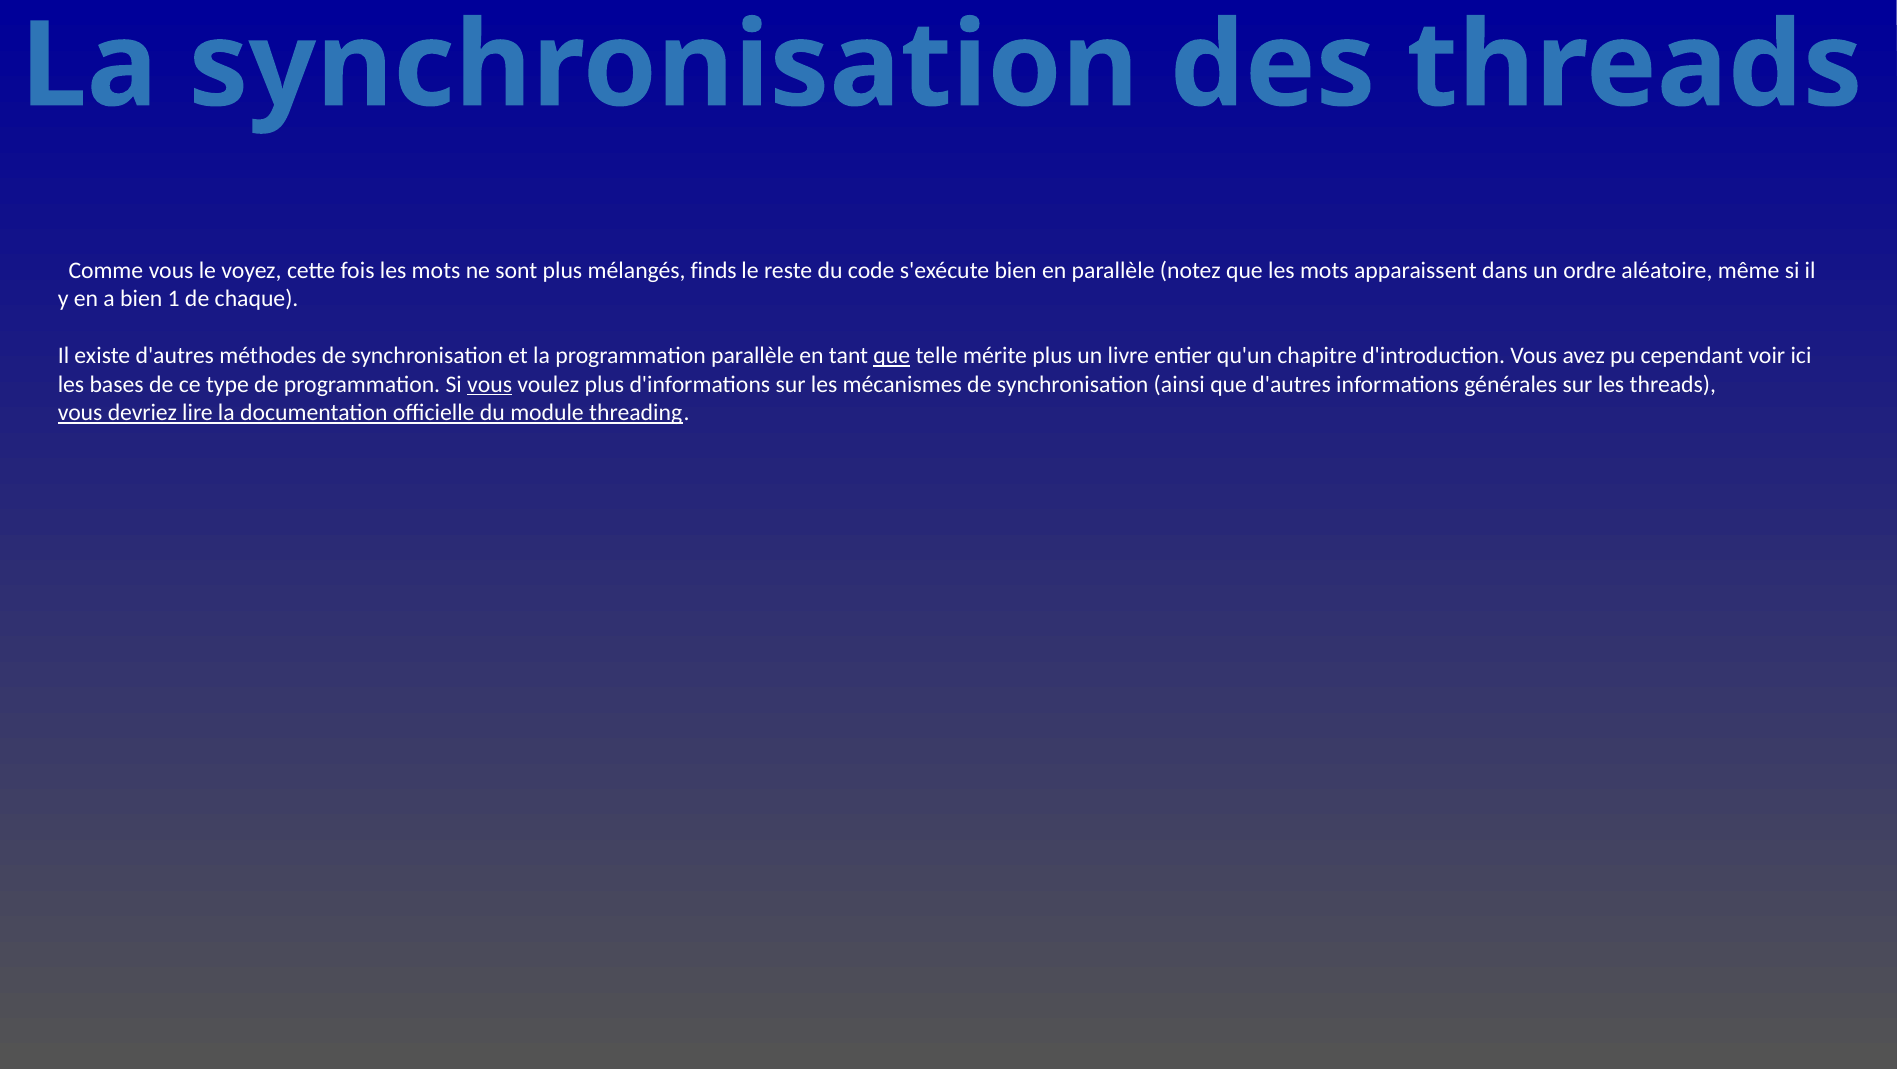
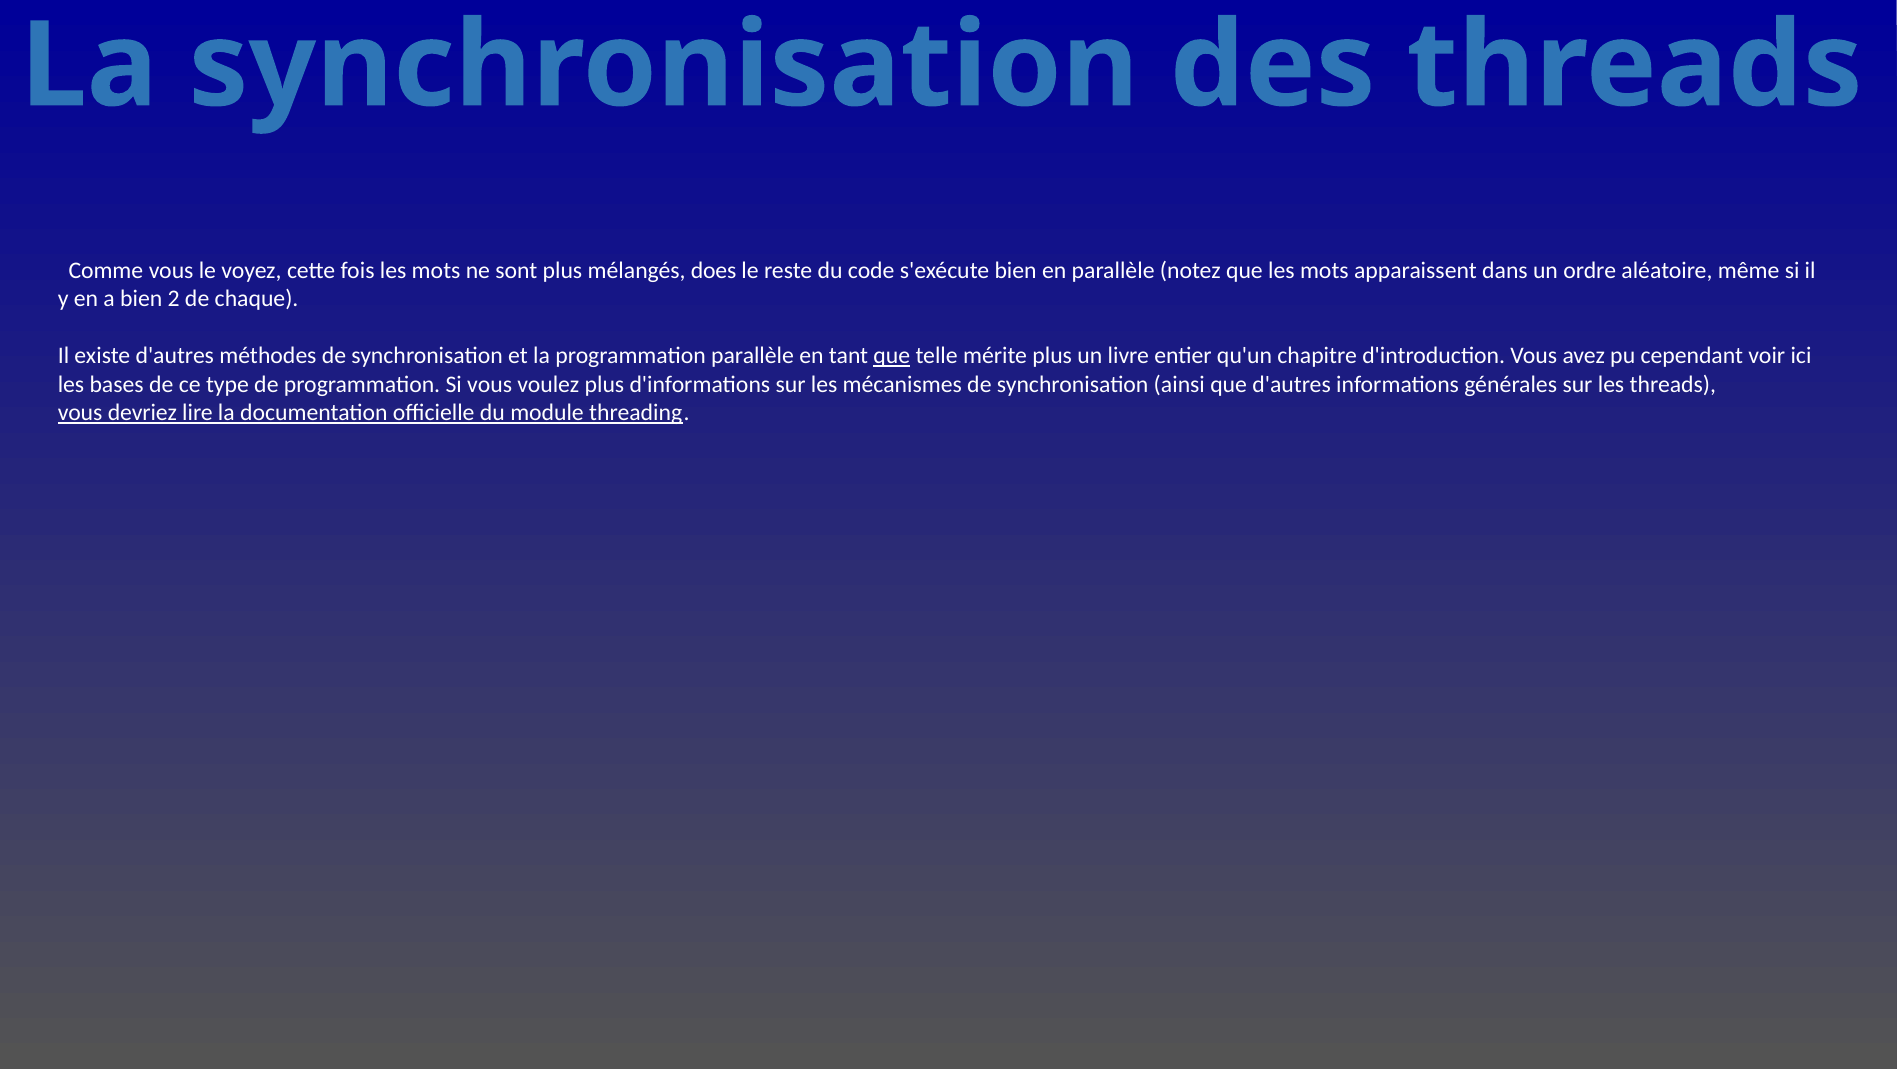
finds: finds -> does
1: 1 -> 2
vous at (490, 384) underline: present -> none
